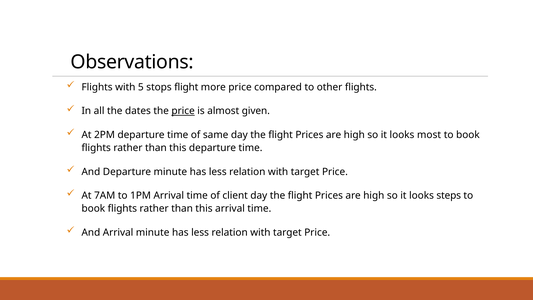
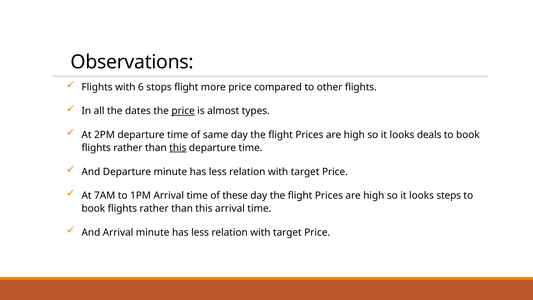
5: 5 -> 6
given: given -> types
most: most -> deals
this at (178, 148) underline: none -> present
client: client -> these
